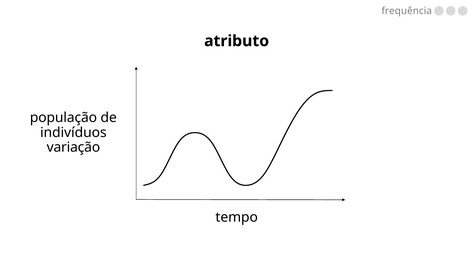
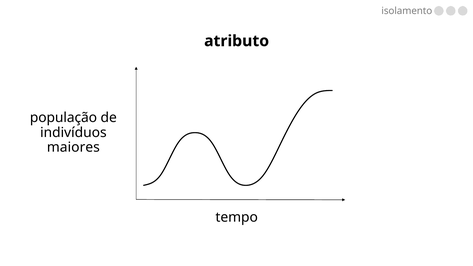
frequência: frequência -> isolamento
variação: variação -> maiores
